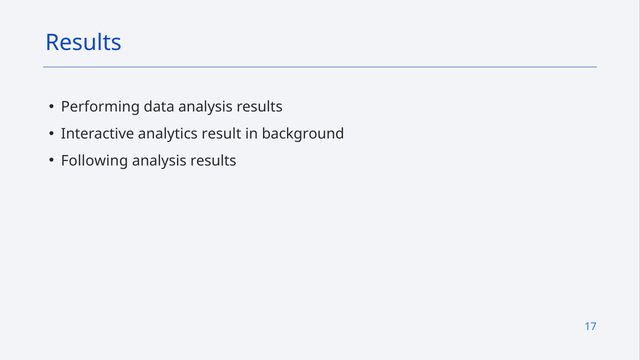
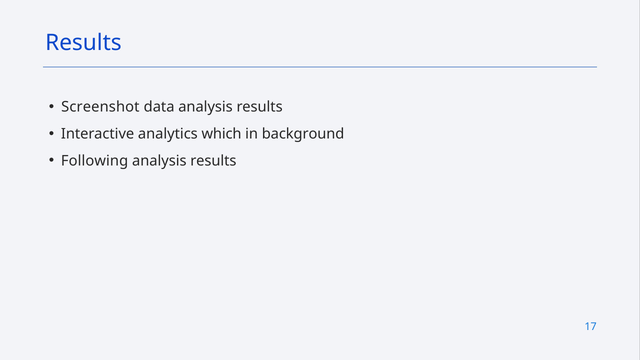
Performing: Performing -> Screenshot
result: result -> which
